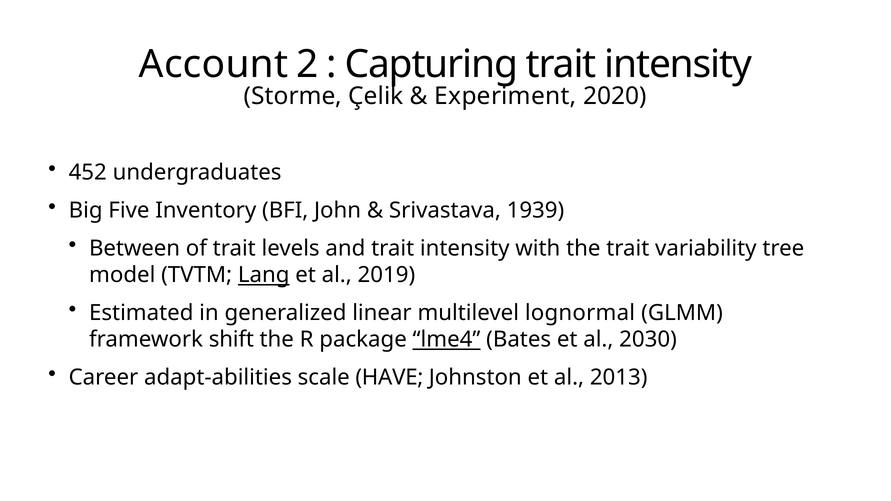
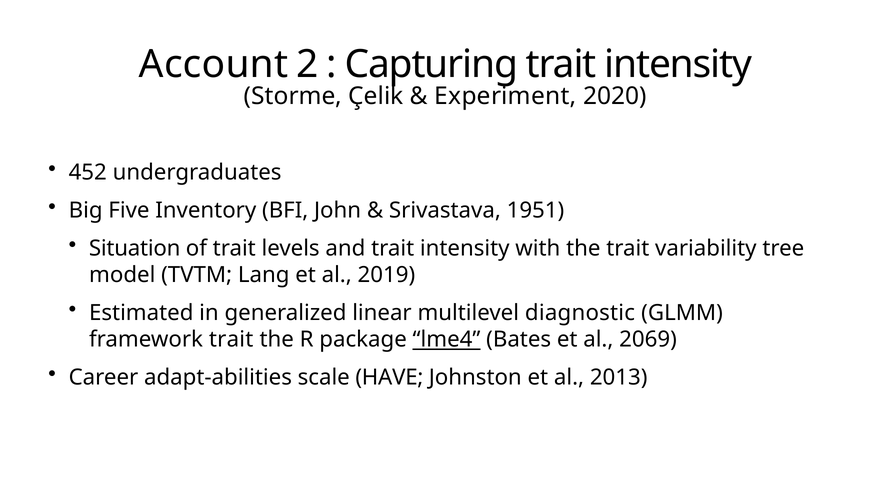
1939: 1939 -> 1951
Between: Between -> Situation
Lang underline: present -> none
lognormal: lognormal -> diagnostic
framework shift: shift -> trait
2030: 2030 -> 2069
